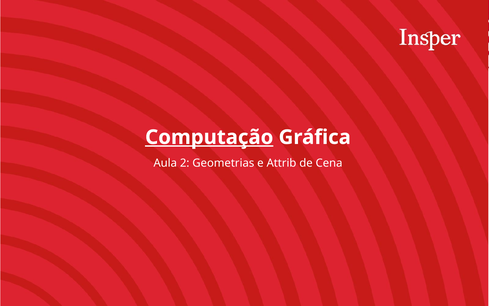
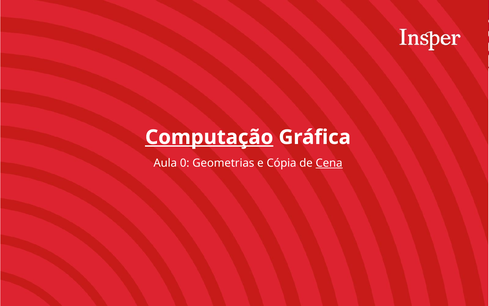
2: 2 -> 0
Attrib: Attrib -> Cópia
Cena underline: none -> present
